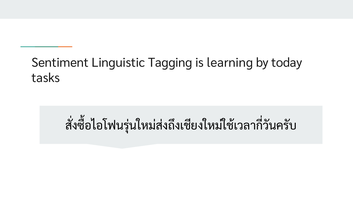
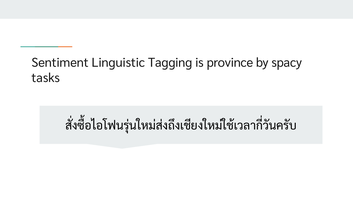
learning: learning -> province
today: today -> spacy
